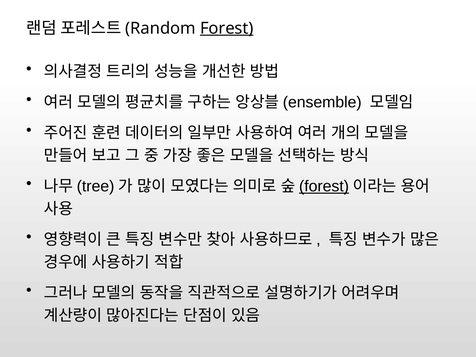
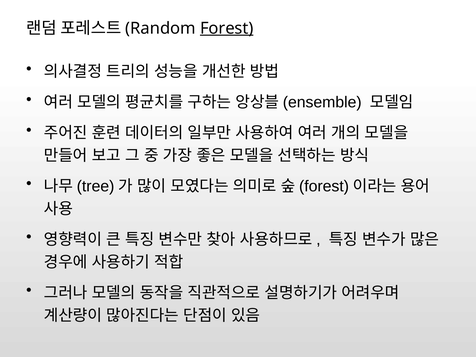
forest at (324, 186) underline: present -> none
